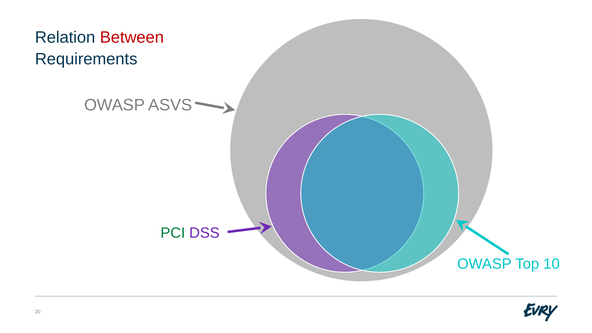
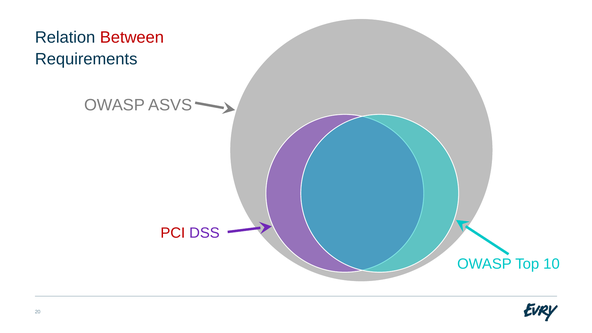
PCI colour: green -> red
